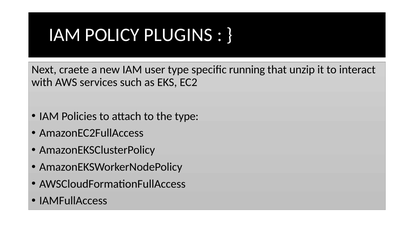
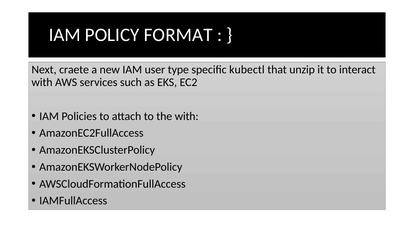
PLUGINS: PLUGINS -> FORMAT
running: running -> kubectl
the type: type -> with
